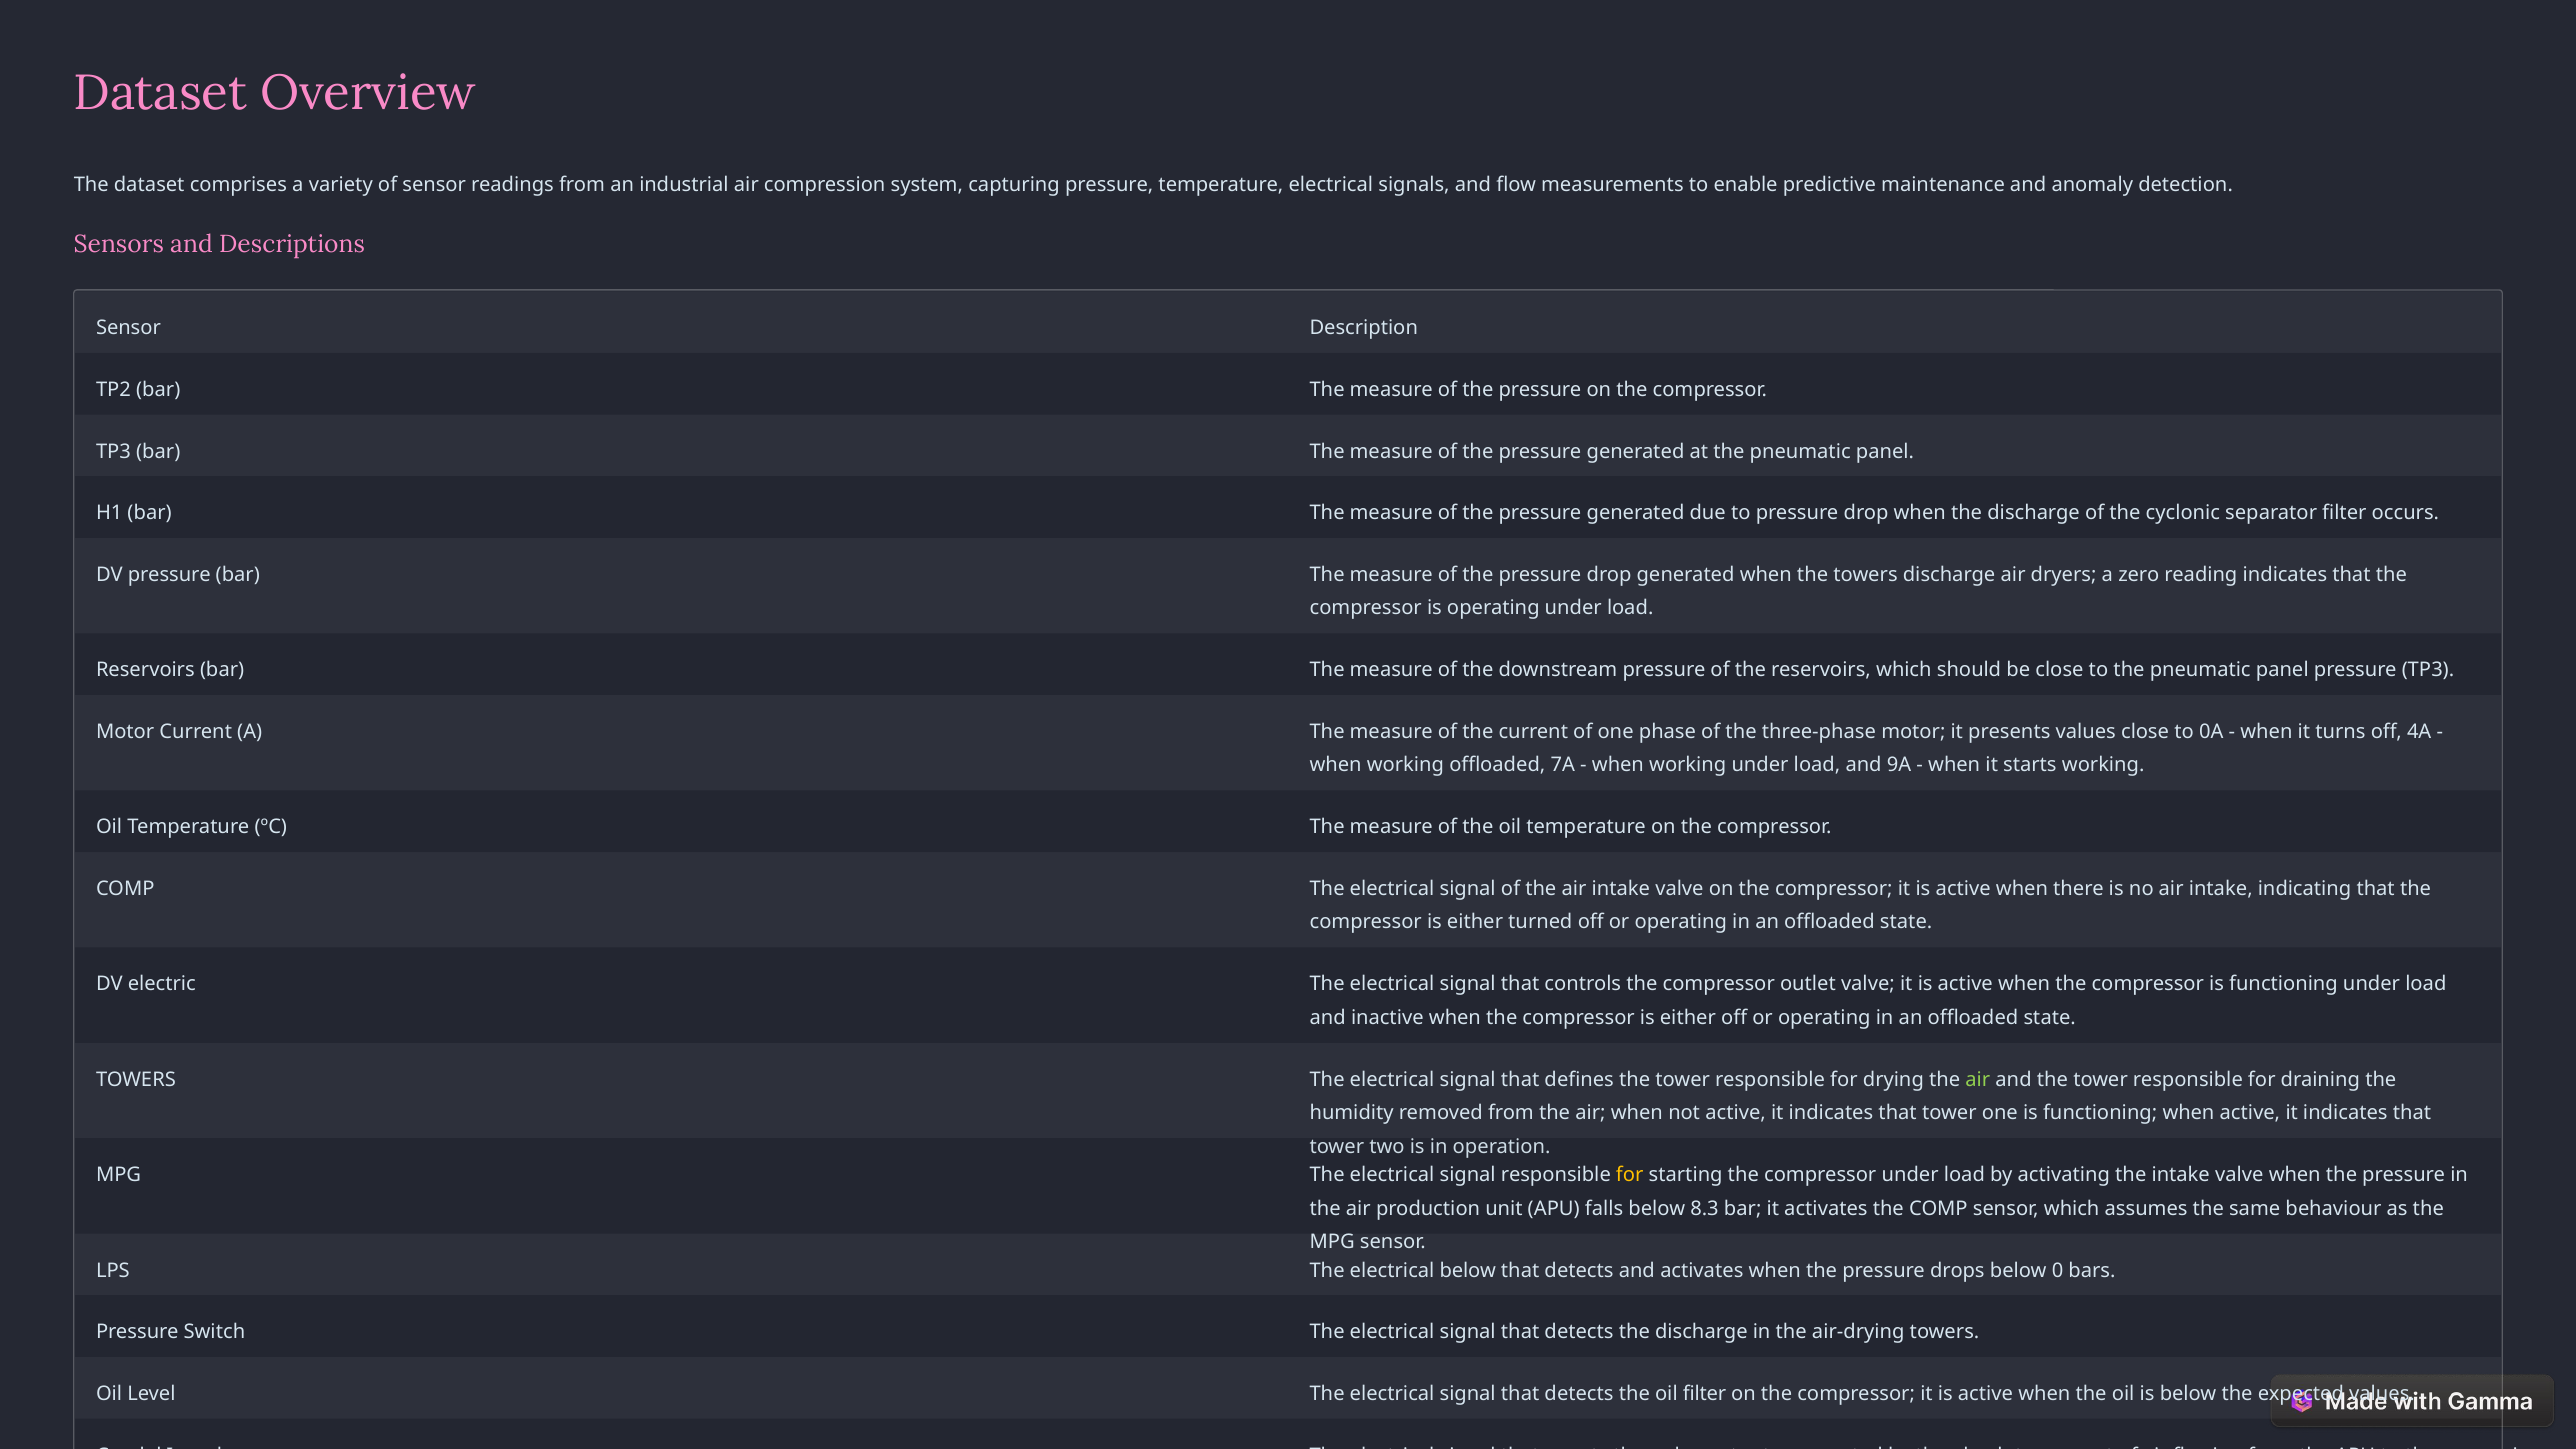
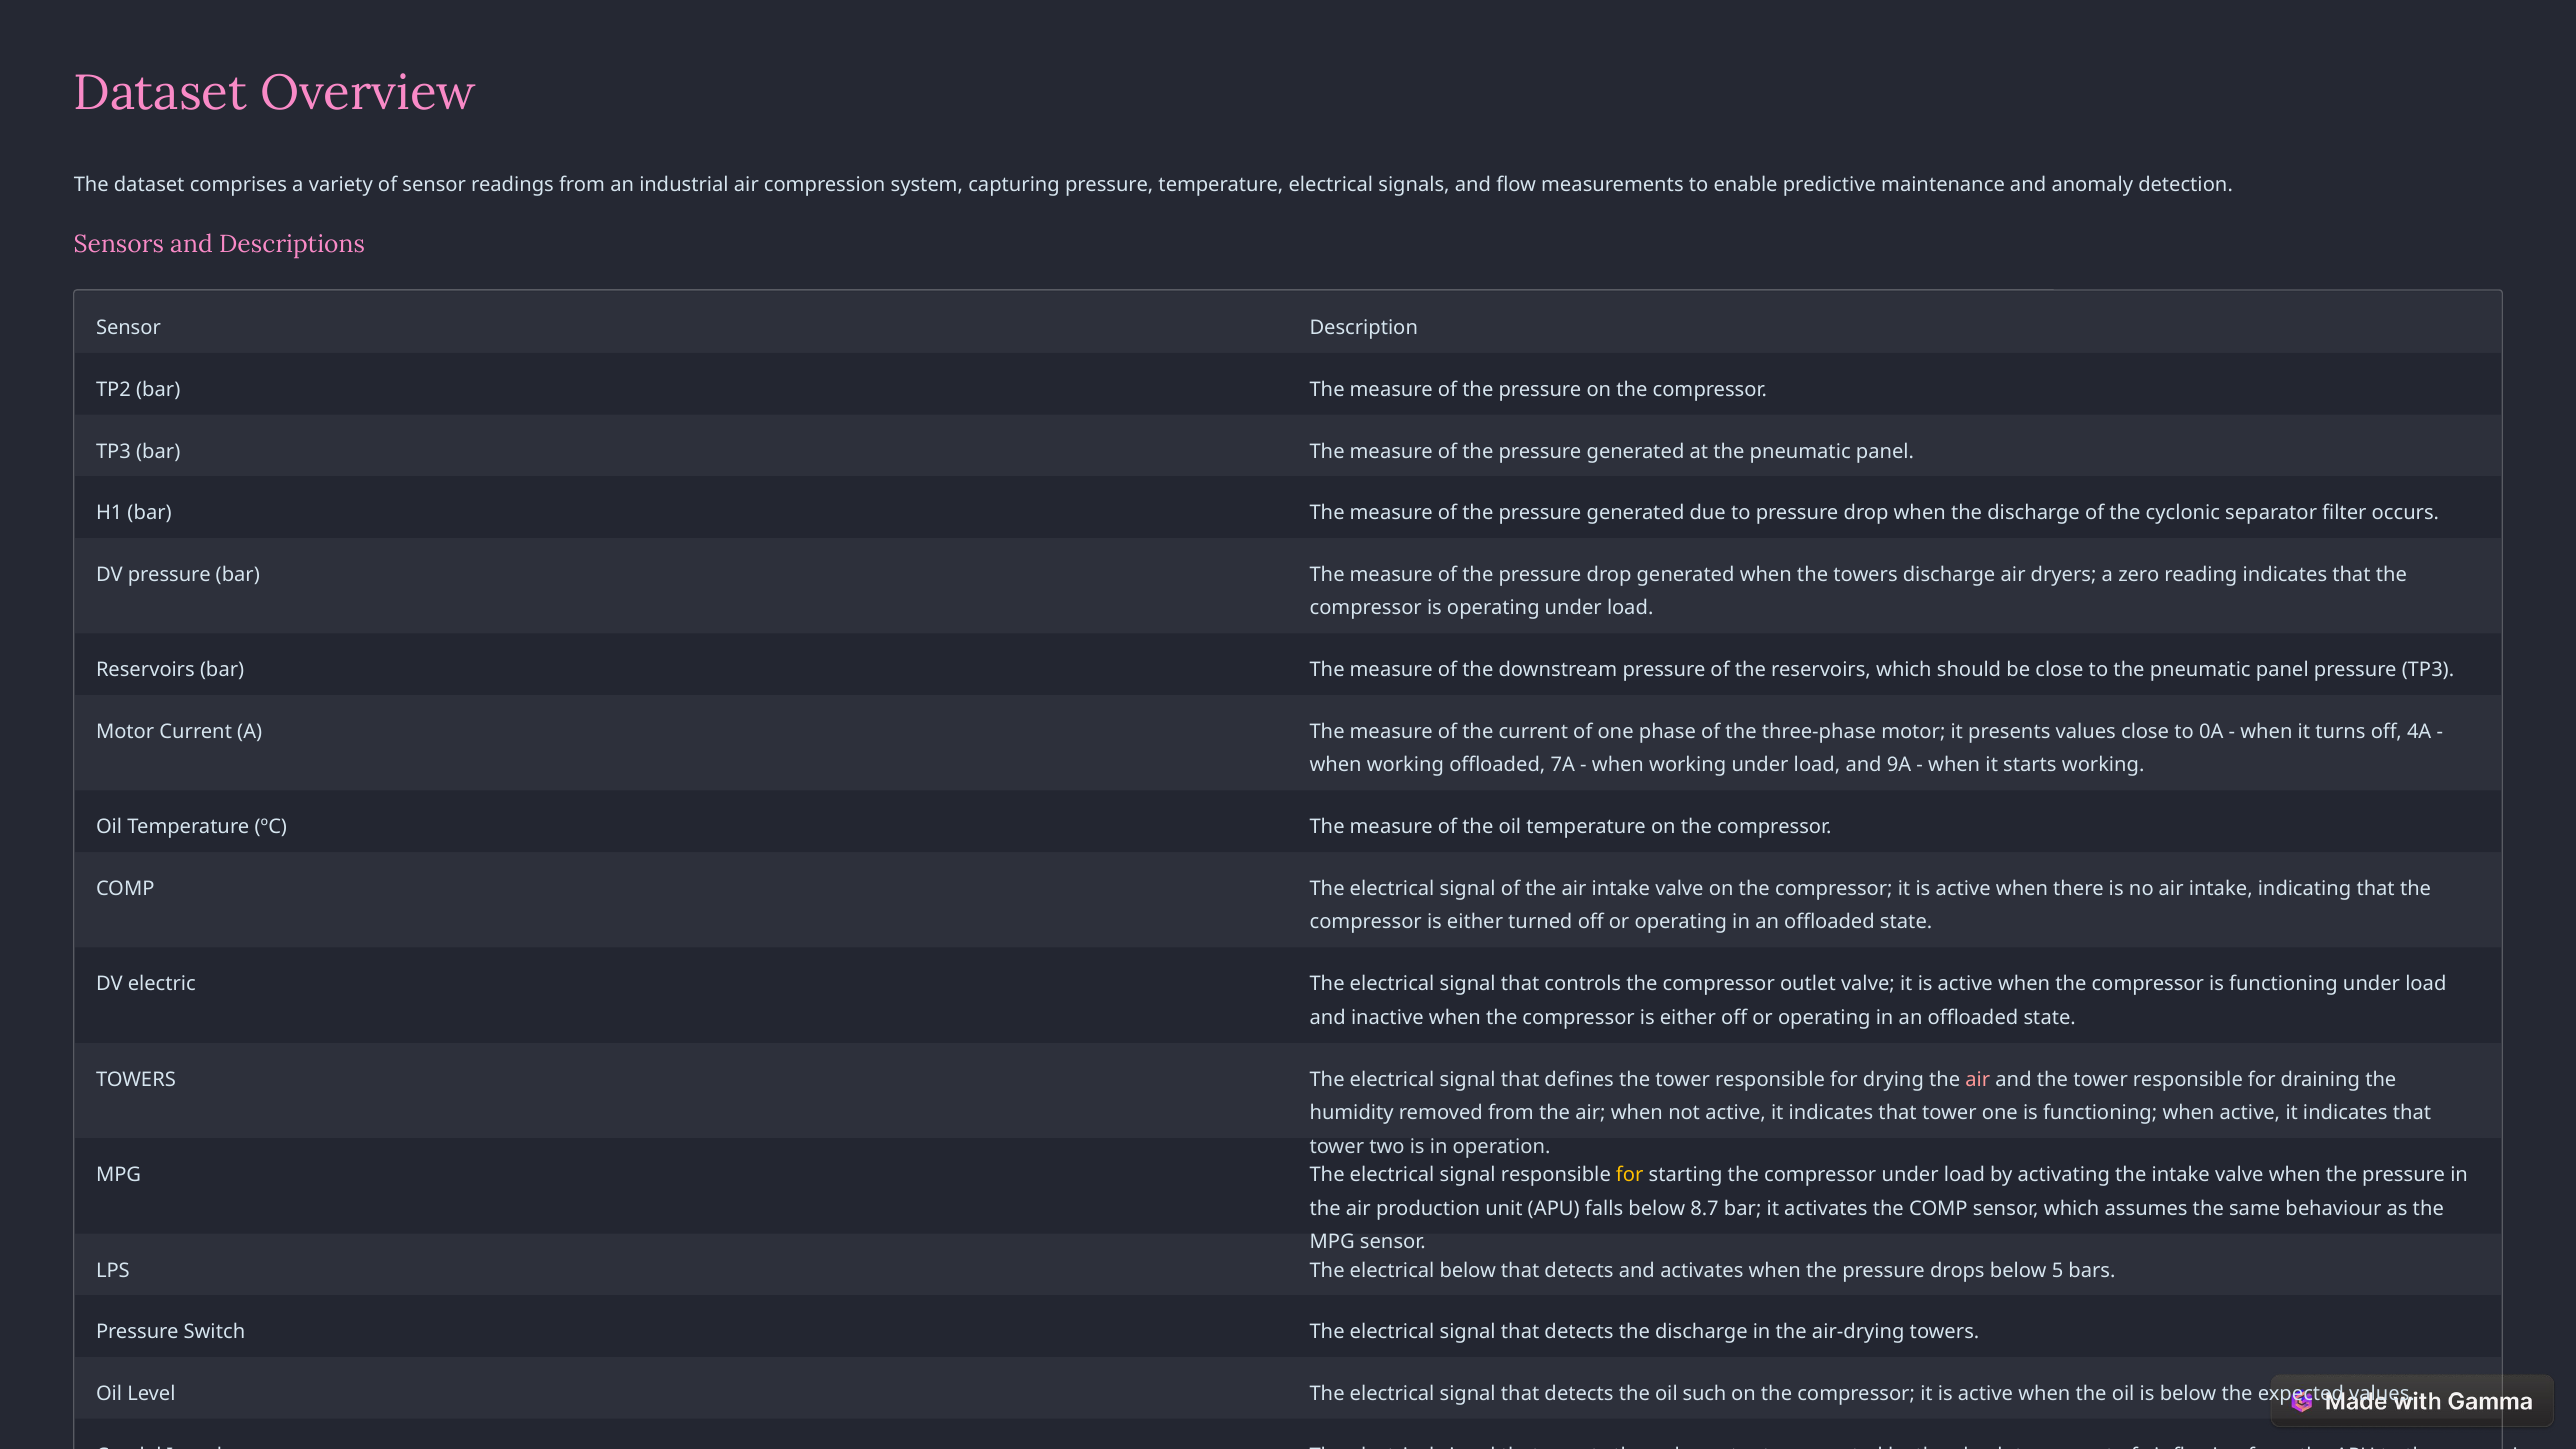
air at (1978, 1080) colour: light green -> pink
8.3: 8.3 -> 8.7
0: 0 -> 5
oil filter: filter -> such
